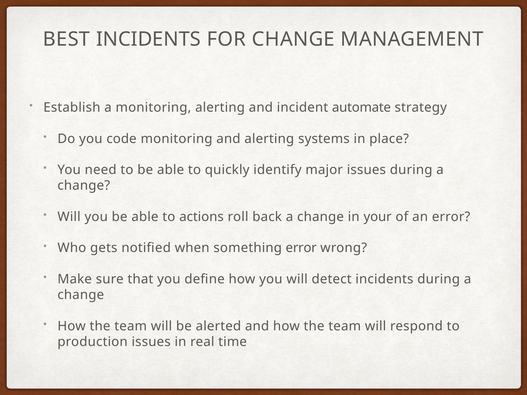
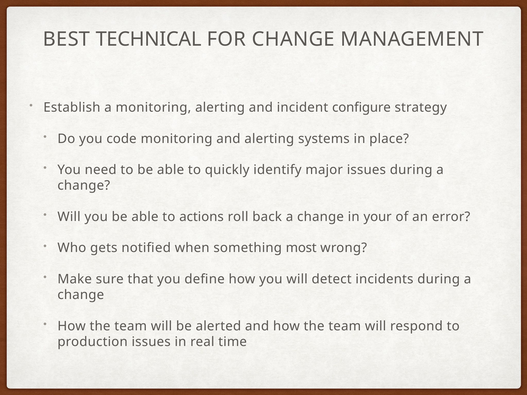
BEST INCIDENTS: INCIDENTS -> TECHNICAL
automate: automate -> configure
something error: error -> most
